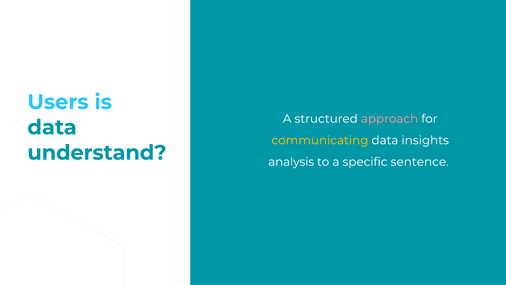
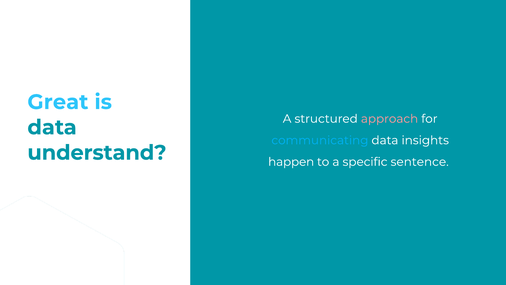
Users: Users -> Great
communicating colour: yellow -> light blue
analysis: analysis -> happen
